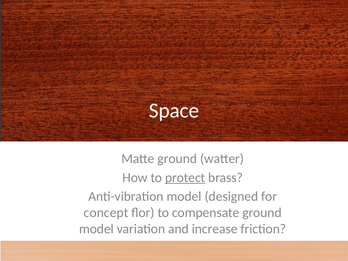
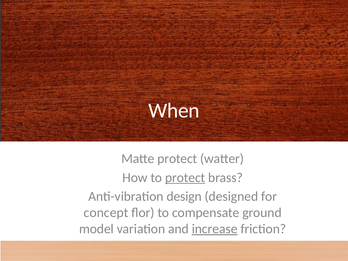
Space: Space -> When
Matte ground: ground -> protect
Anti-vibration model: model -> design
increase underline: none -> present
